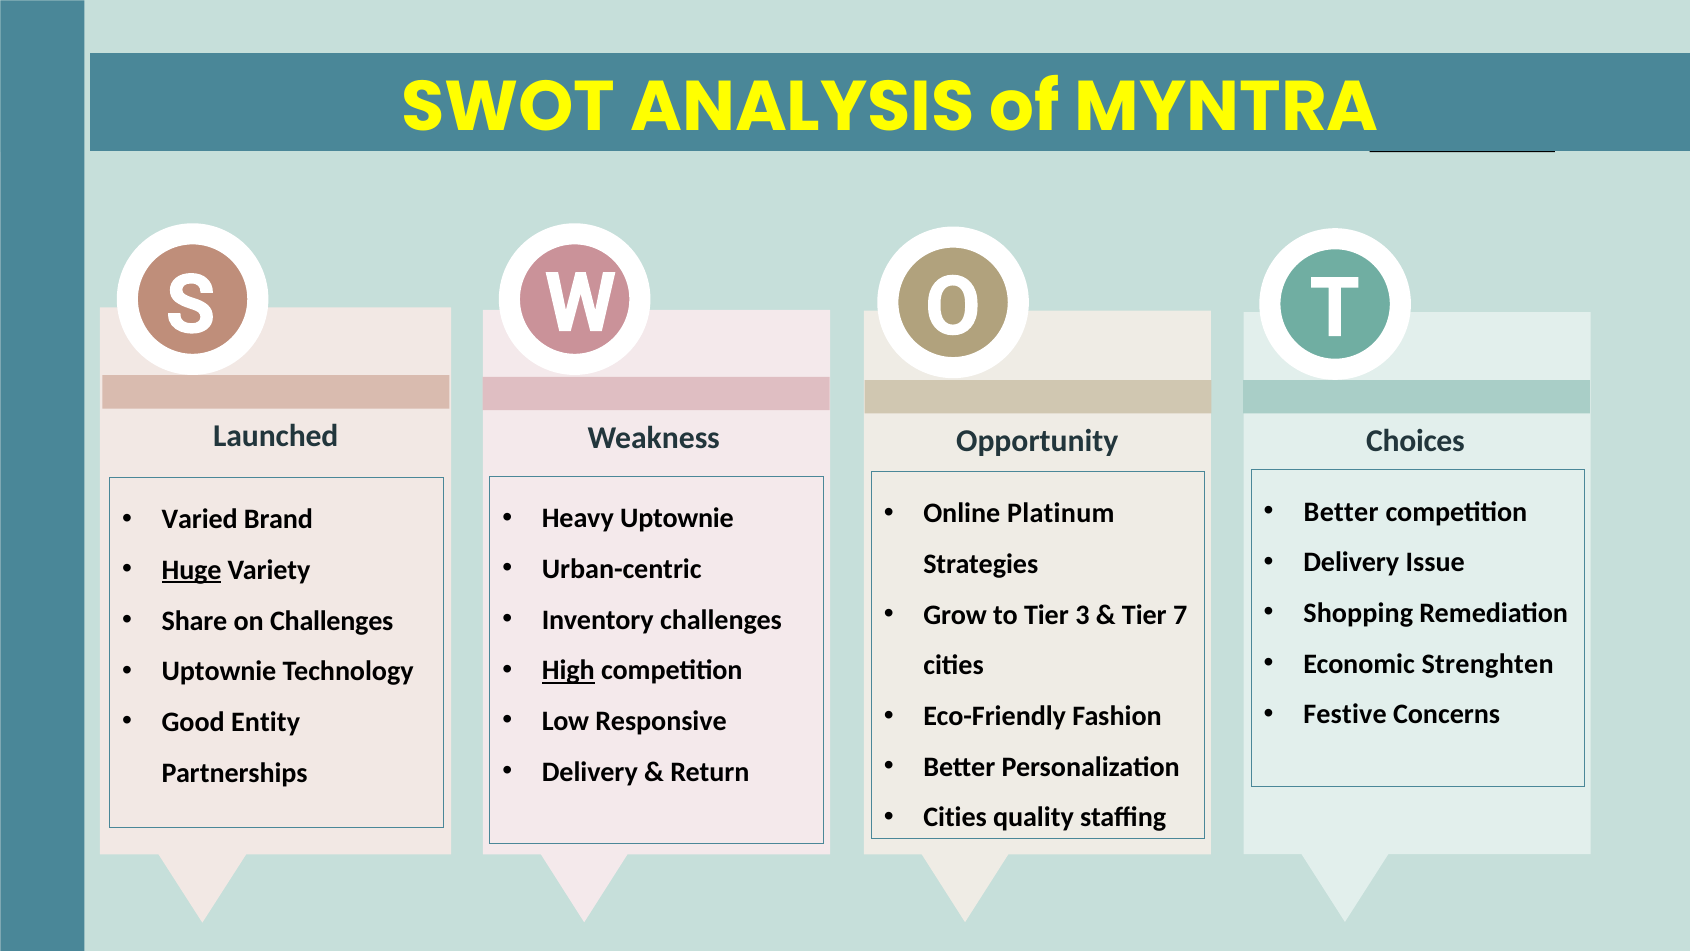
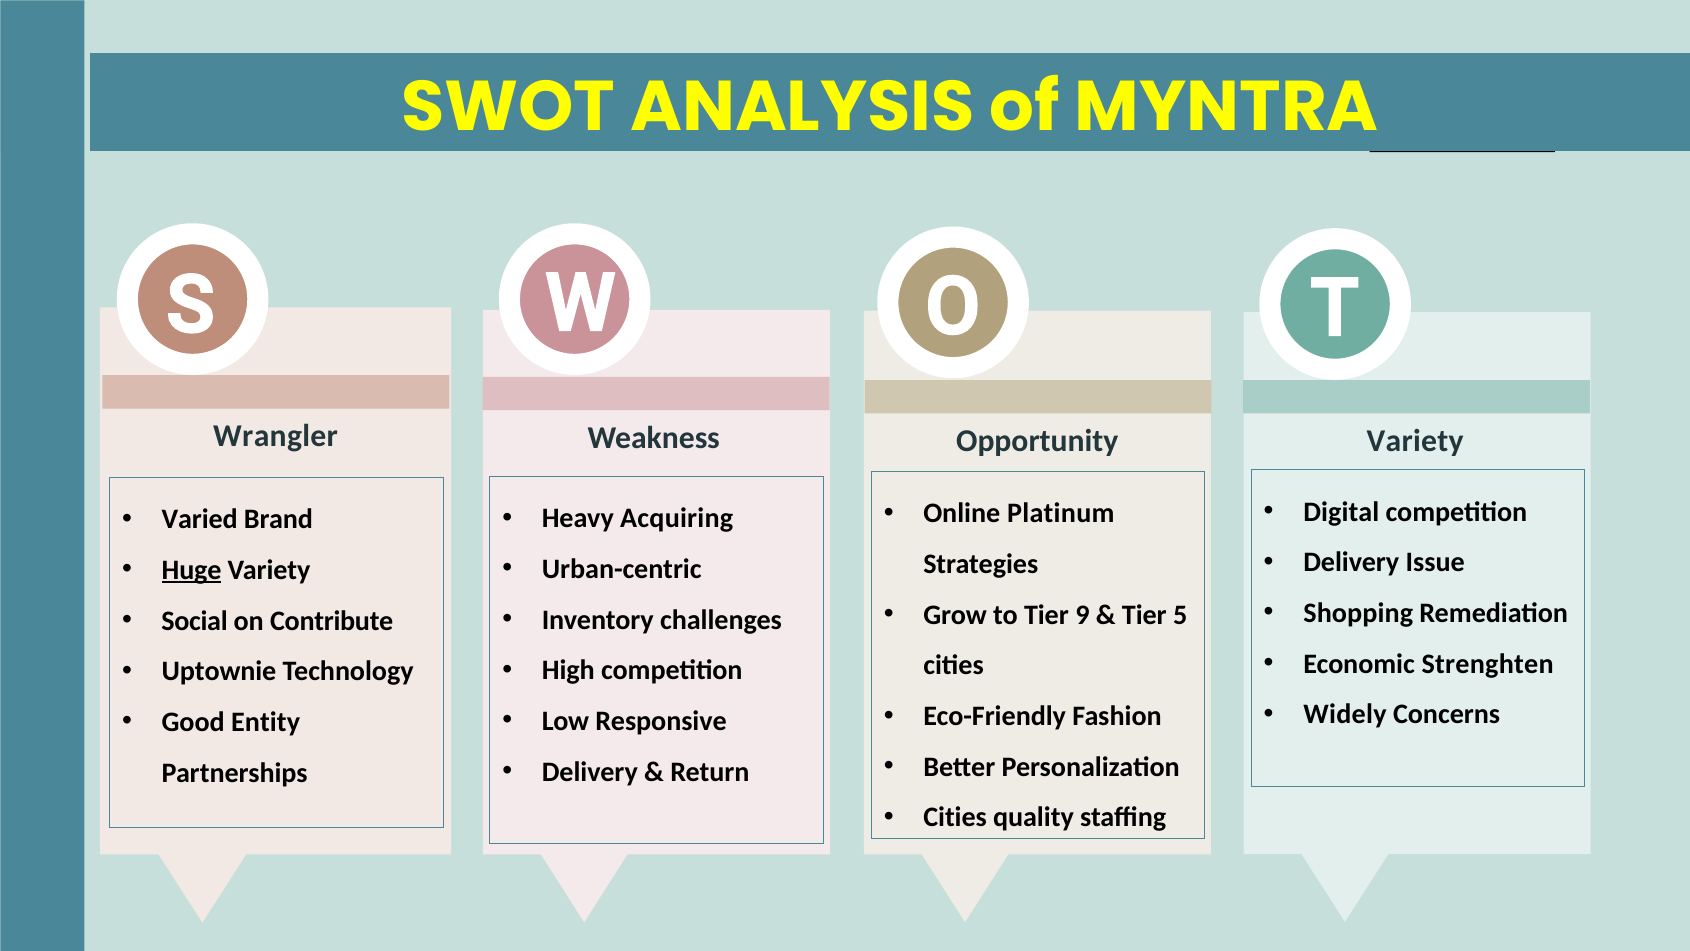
Launched: Launched -> Wrangler
Opportunity Choices: Choices -> Variety
Better at (1341, 512): Better -> Digital
Heavy Uptownie: Uptownie -> Acquiring
3: 3 -> 9
7: 7 -> 5
Share: Share -> Social
on Challenges: Challenges -> Contribute
High underline: present -> none
Festive: Festive -> Widely
